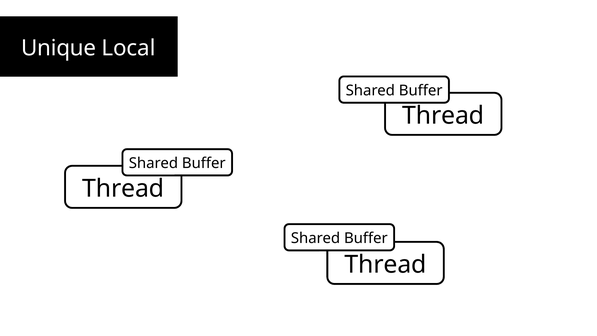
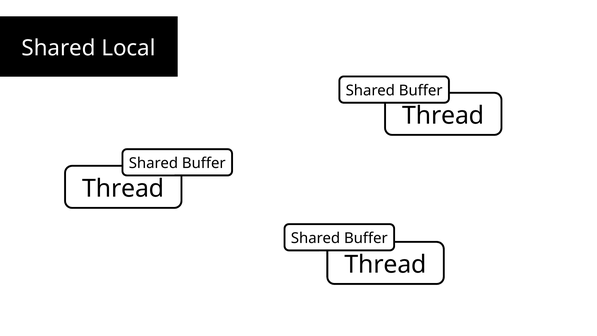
Unique at (59, 48): Unique -> Shared
